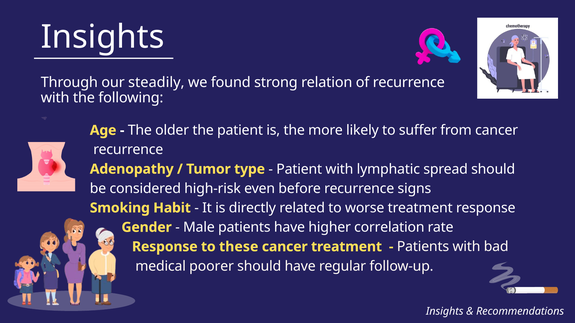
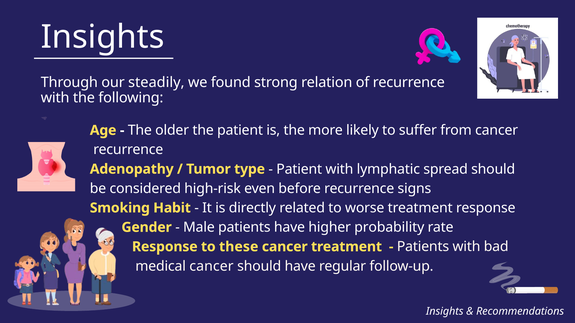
correlation: correlation -> probability
medical poorer: poorer -> cancer
